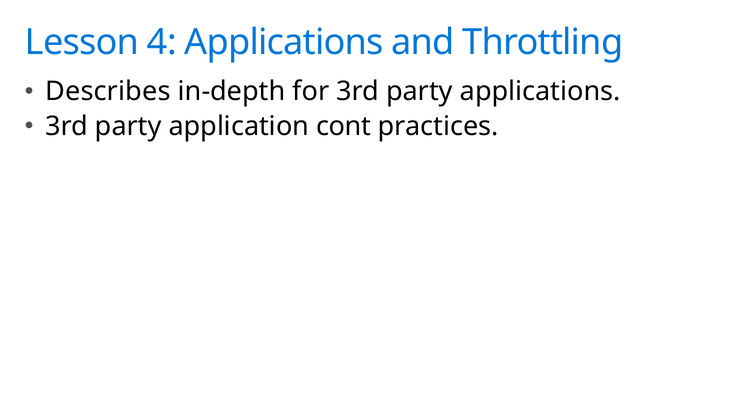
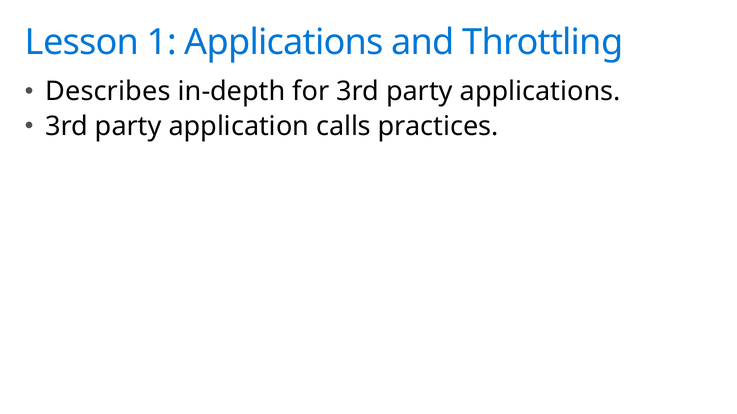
4: 4 -> 1
cont: cont -> calls
